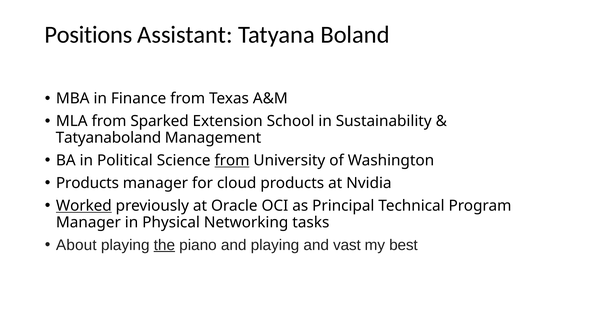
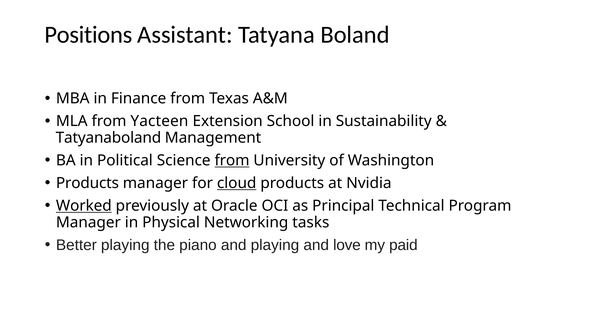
Sparked: Sparked -> Yacteen
cloud underline: none -> present
About: About -> Better
the underline: present -> none
vast: vast -> love
best: best -> paid
